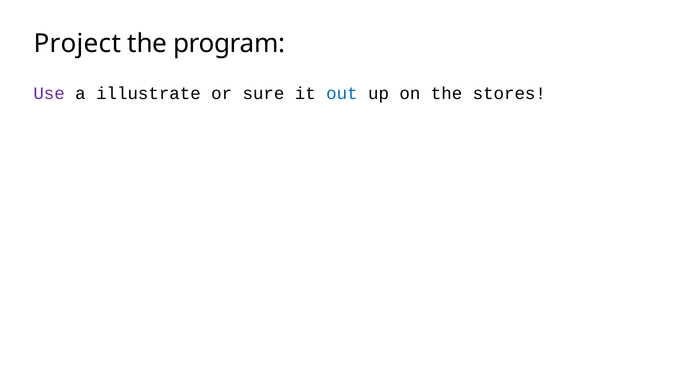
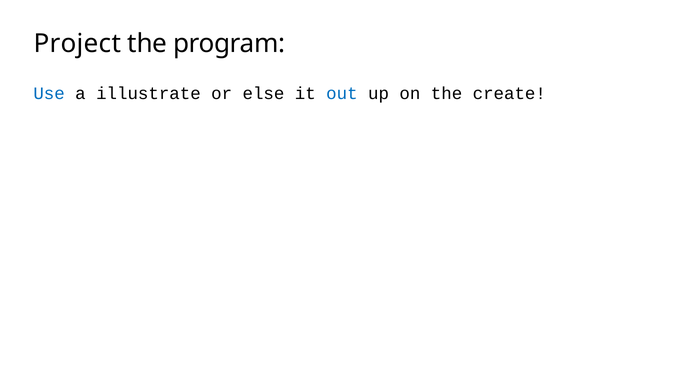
Use colour: purple -> blue
sure: sure -> else
stores: stores -> create
